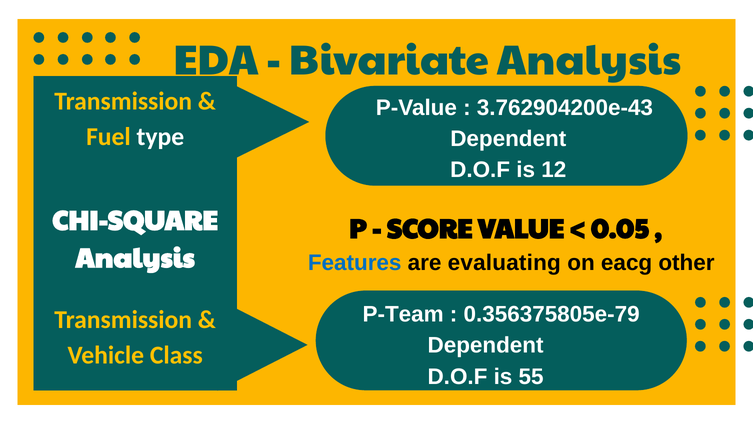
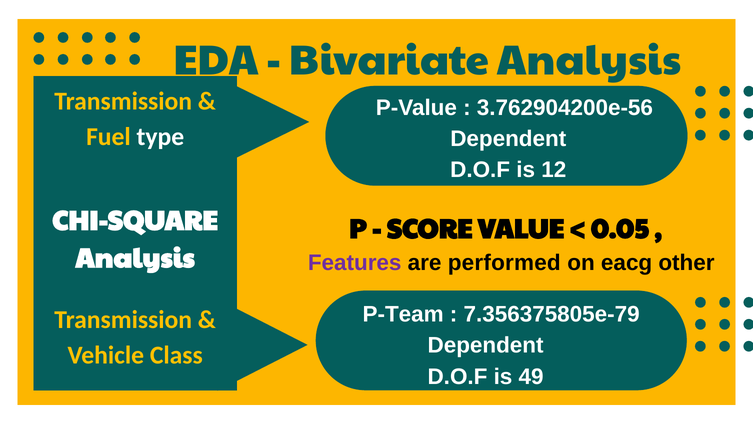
3.762904200e-43: 3.762904200e-43 -> 3.762904200e-56
Features colour: blue -> purple
evaluating: evaluating -> performed
0.356375805e-79: 0.356375805e-79 -> 7.356375805e-79
55: 55 -> 49
